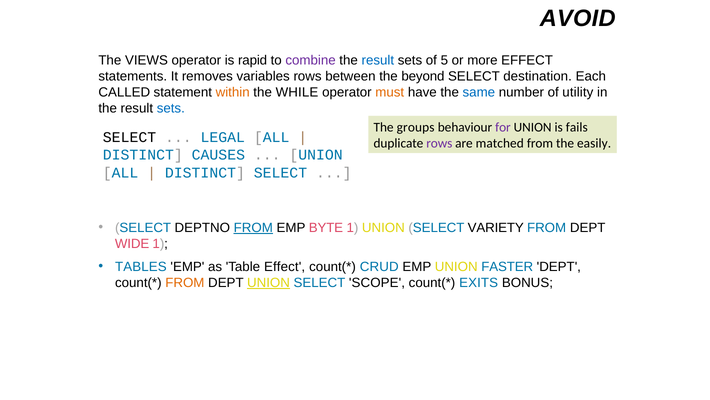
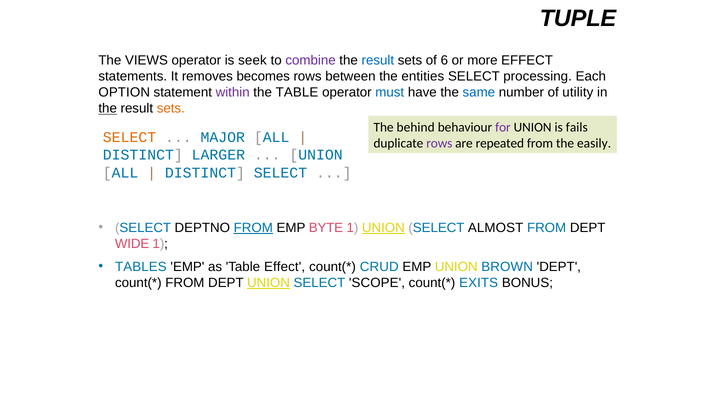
AVOID: AVOID -> TUPLE
rapid: rapid -> seek
5: 5 -> 6
variables: variables -> becomes
beyond: beyond -> entities
destination: destination -> processing
CALLED: CALLED -> OPTION
within colour: orange -> purple
the WHILE: WHILE -> TABLE
must colour: orange -> blue
the at (108, 108) underline: none -> present
sets at (171, 108) colour: blue -> orange
groups: groups -> behind
SELECT at (130, 137) colour: black -> orange
LEGAL: LEGAL -> MAJOR
matched: matched -> repeated
CAUSES: CAUSES -> LARGER
UNION at (383, 227) underline: none -> present
VARIETY: VARIETY -> ALMOST
FASTER: FASTER -> BROWN
FROM at (185, 282) colour: orange -> black
